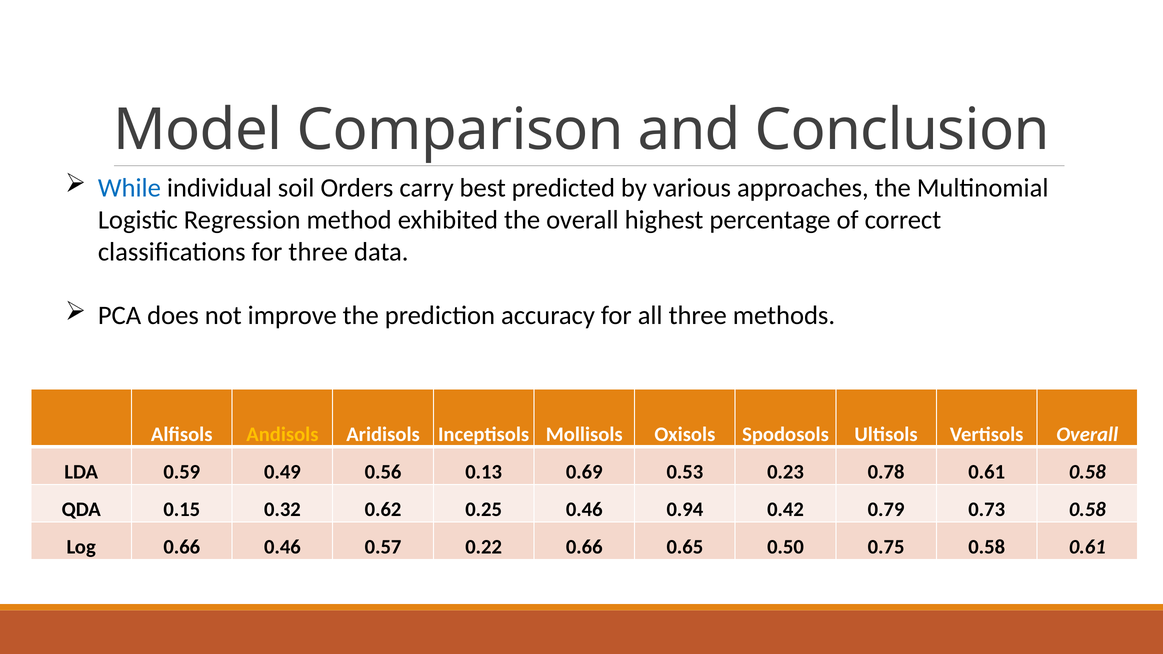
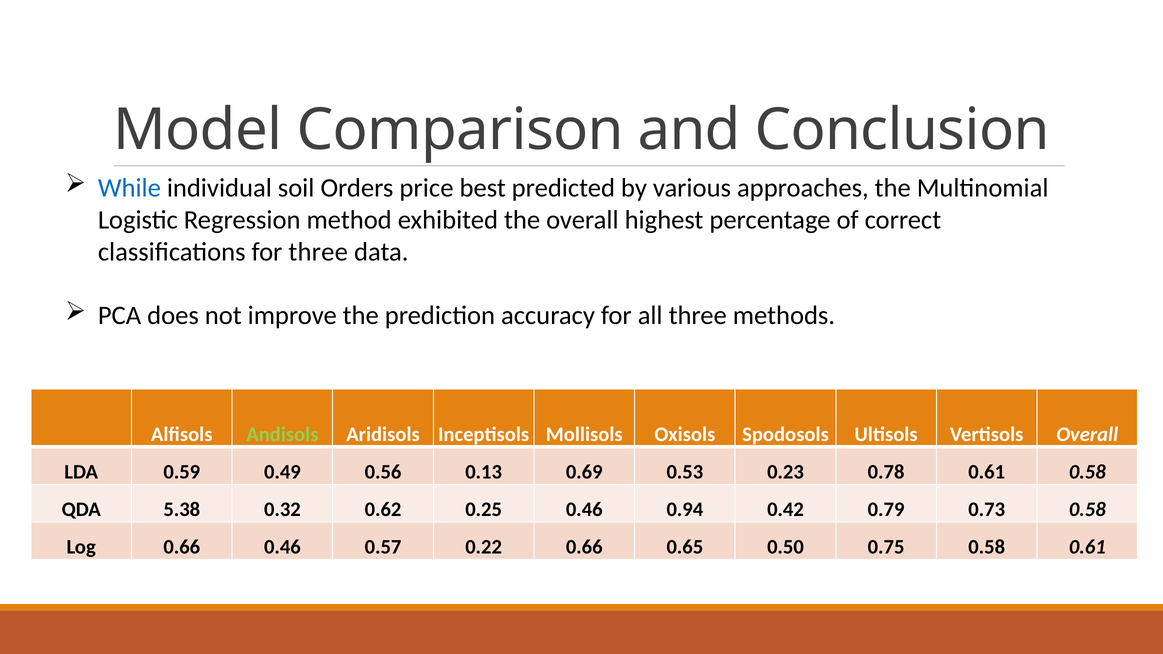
carry: carry -> price
Andisols colour: yellow -> light green
0.15: 0.15 -> 5.38
